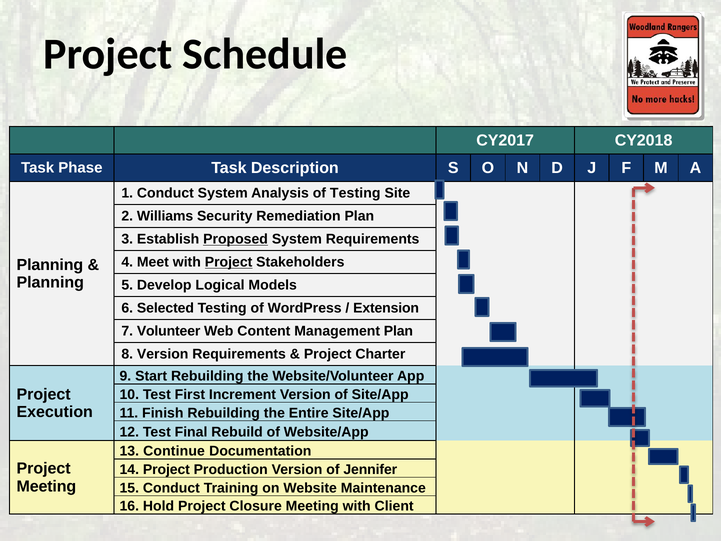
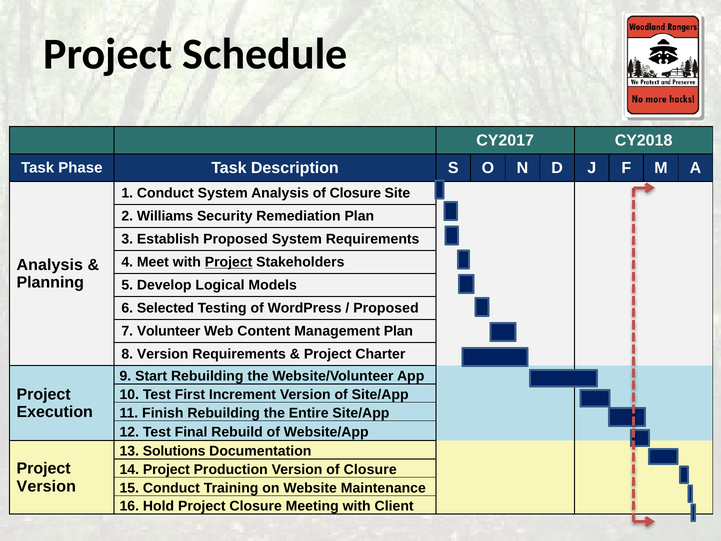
Analysis of Testing: Testing -> Closure
Proposed at (236, 239) underline: present -> none
Planning at (50, 265): Planning -> Analysis
Extension at (386, 308): Extension -> Proposed
Continue: Continue -> Solutions
Version of Jennifer: Jennifer -> Closure
Meeting at (46, 486): Meeting -> Version
